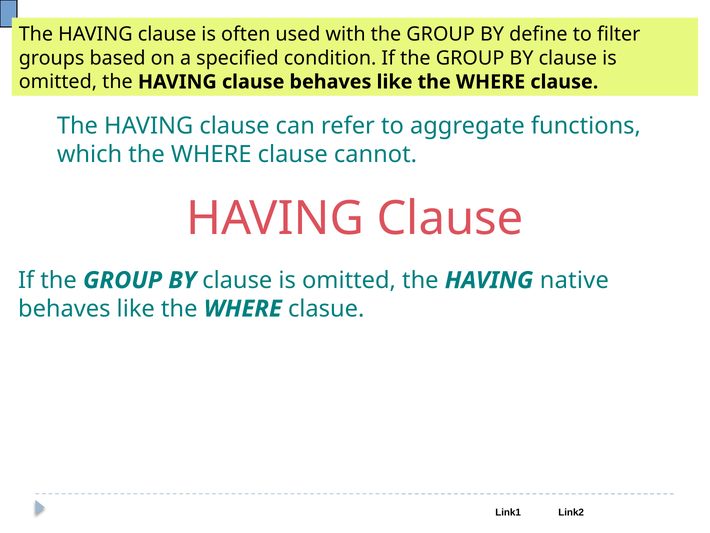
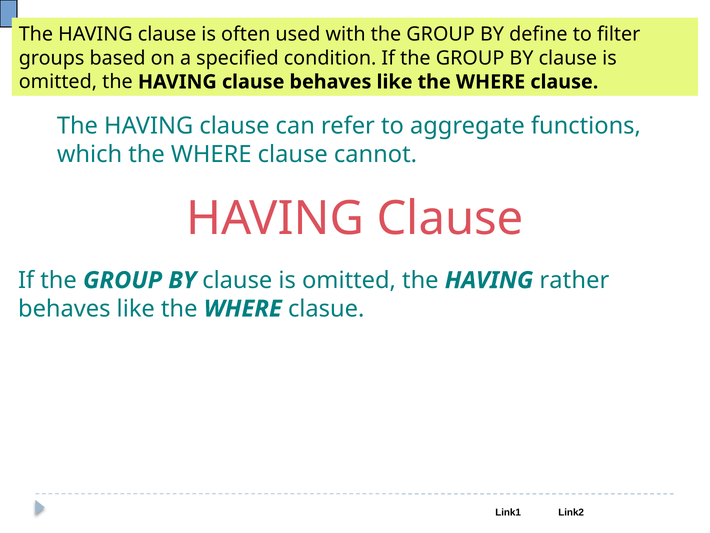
native: native -> rather
